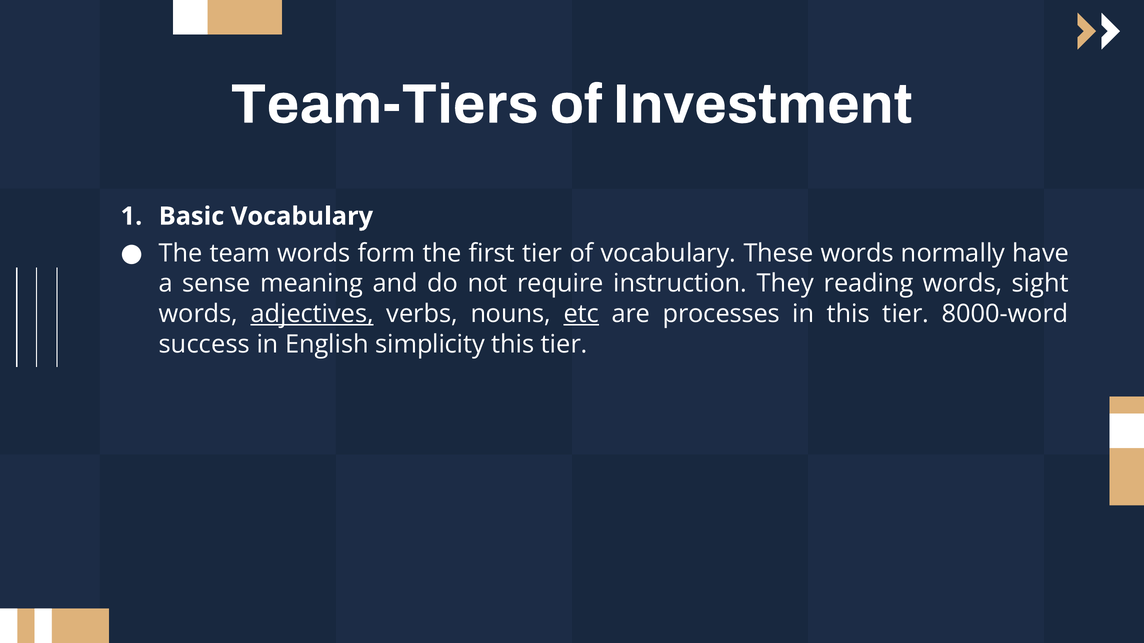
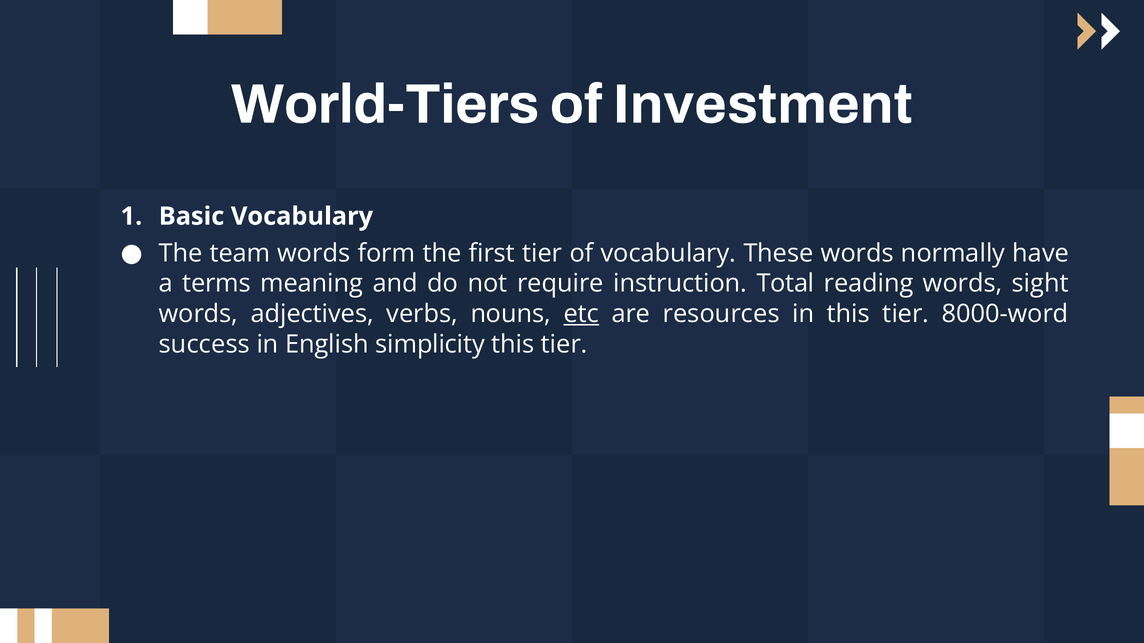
Team-Tiers: Team-Tiers -> World-Tiers
sense: sense -> terms
They: They -> Total
adjectives underline: present -> none
processes: processes -> resources
